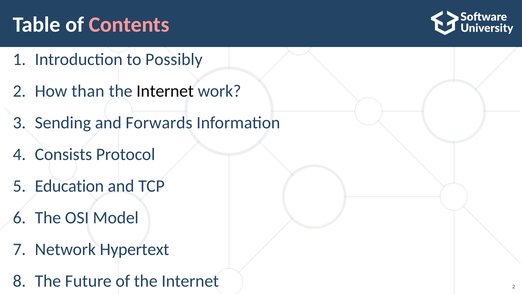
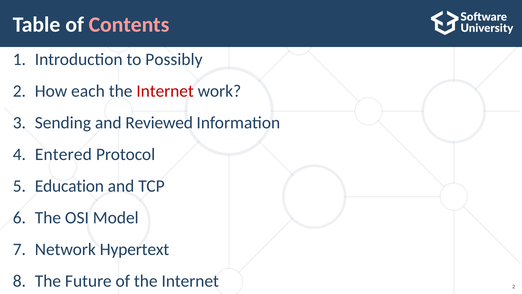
than: than -> each
Internet at (165, 91) colour: black -> red
Forwards: Forwards -> Reviewed
Consists: Consists -> Entered
